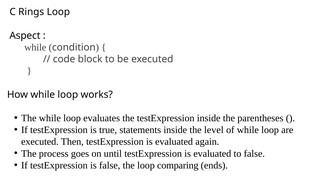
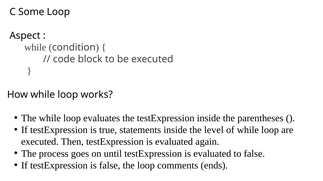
Rings: Rings -> Some
comparing: comparing -> comments
